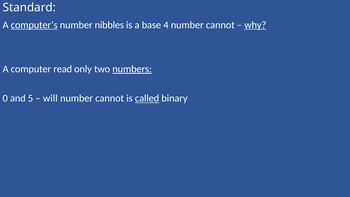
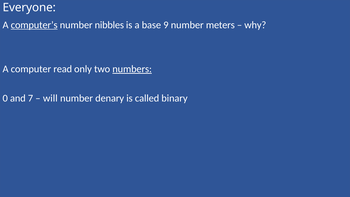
Standard: Standard -> Everyone
4: 4 -> 9
cannot at (220, 25): cannot -> meters
why underline: present -> none
5: 5 -> 7
cannot at (110, 98): cannot -> denary
called underline: present -> none
